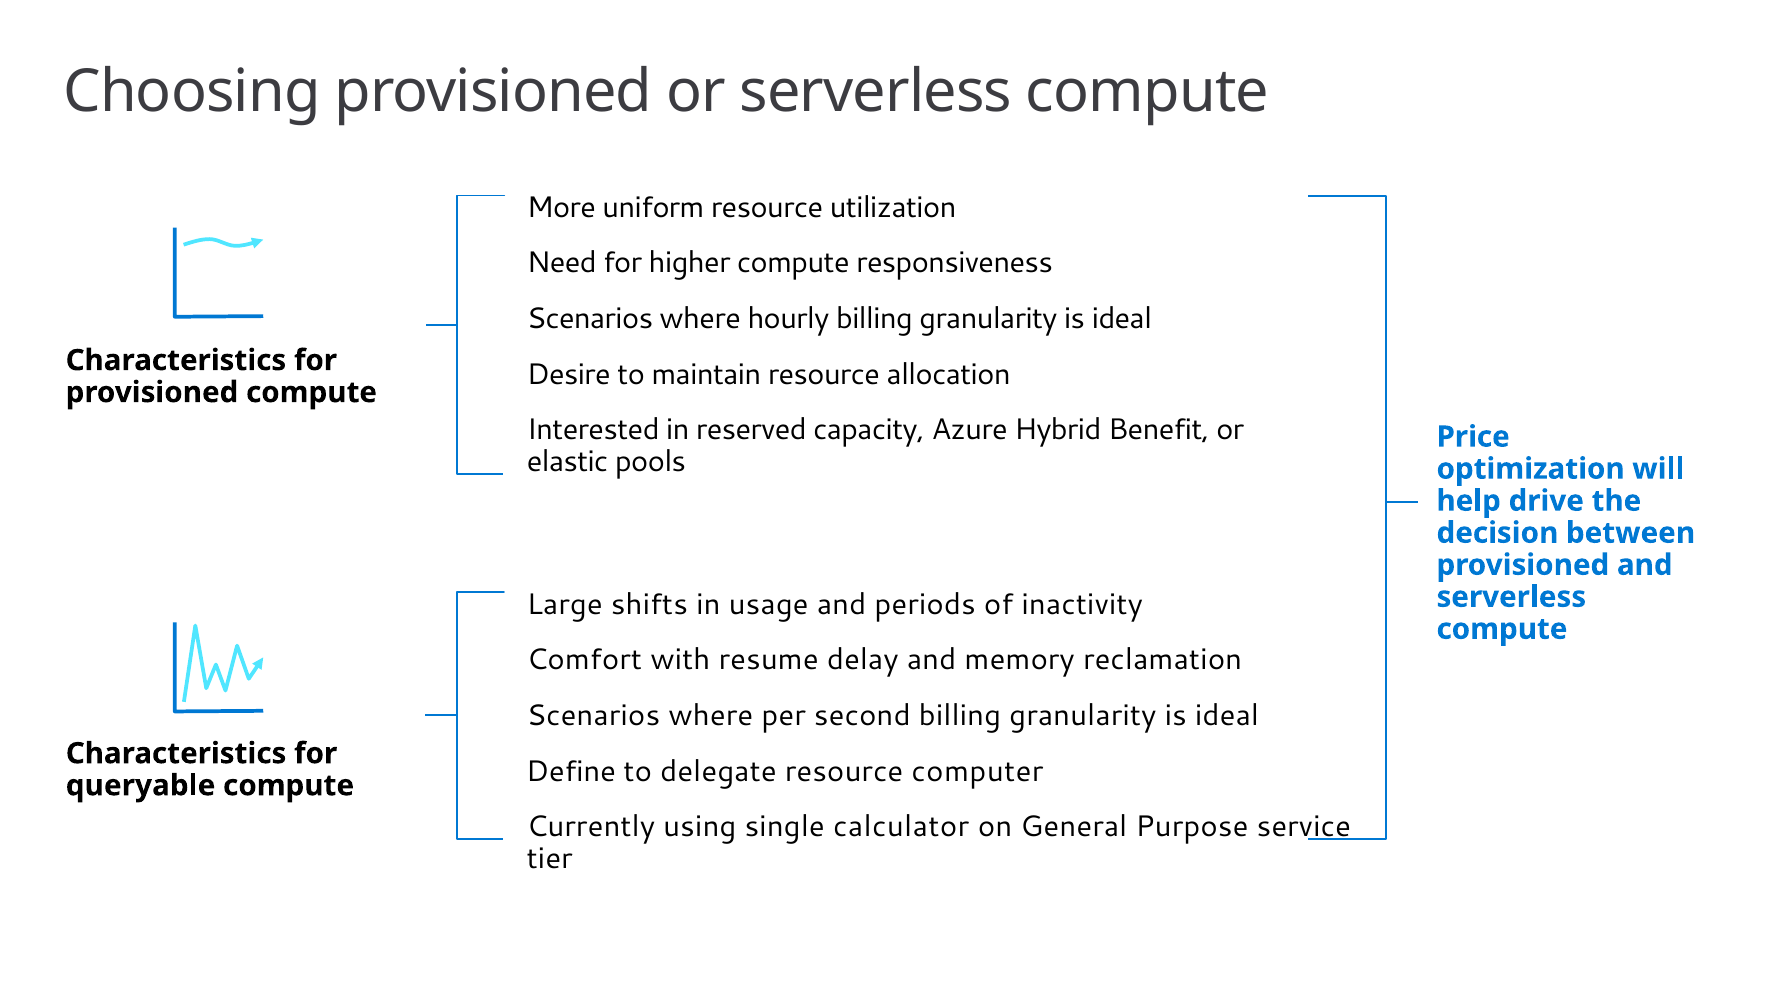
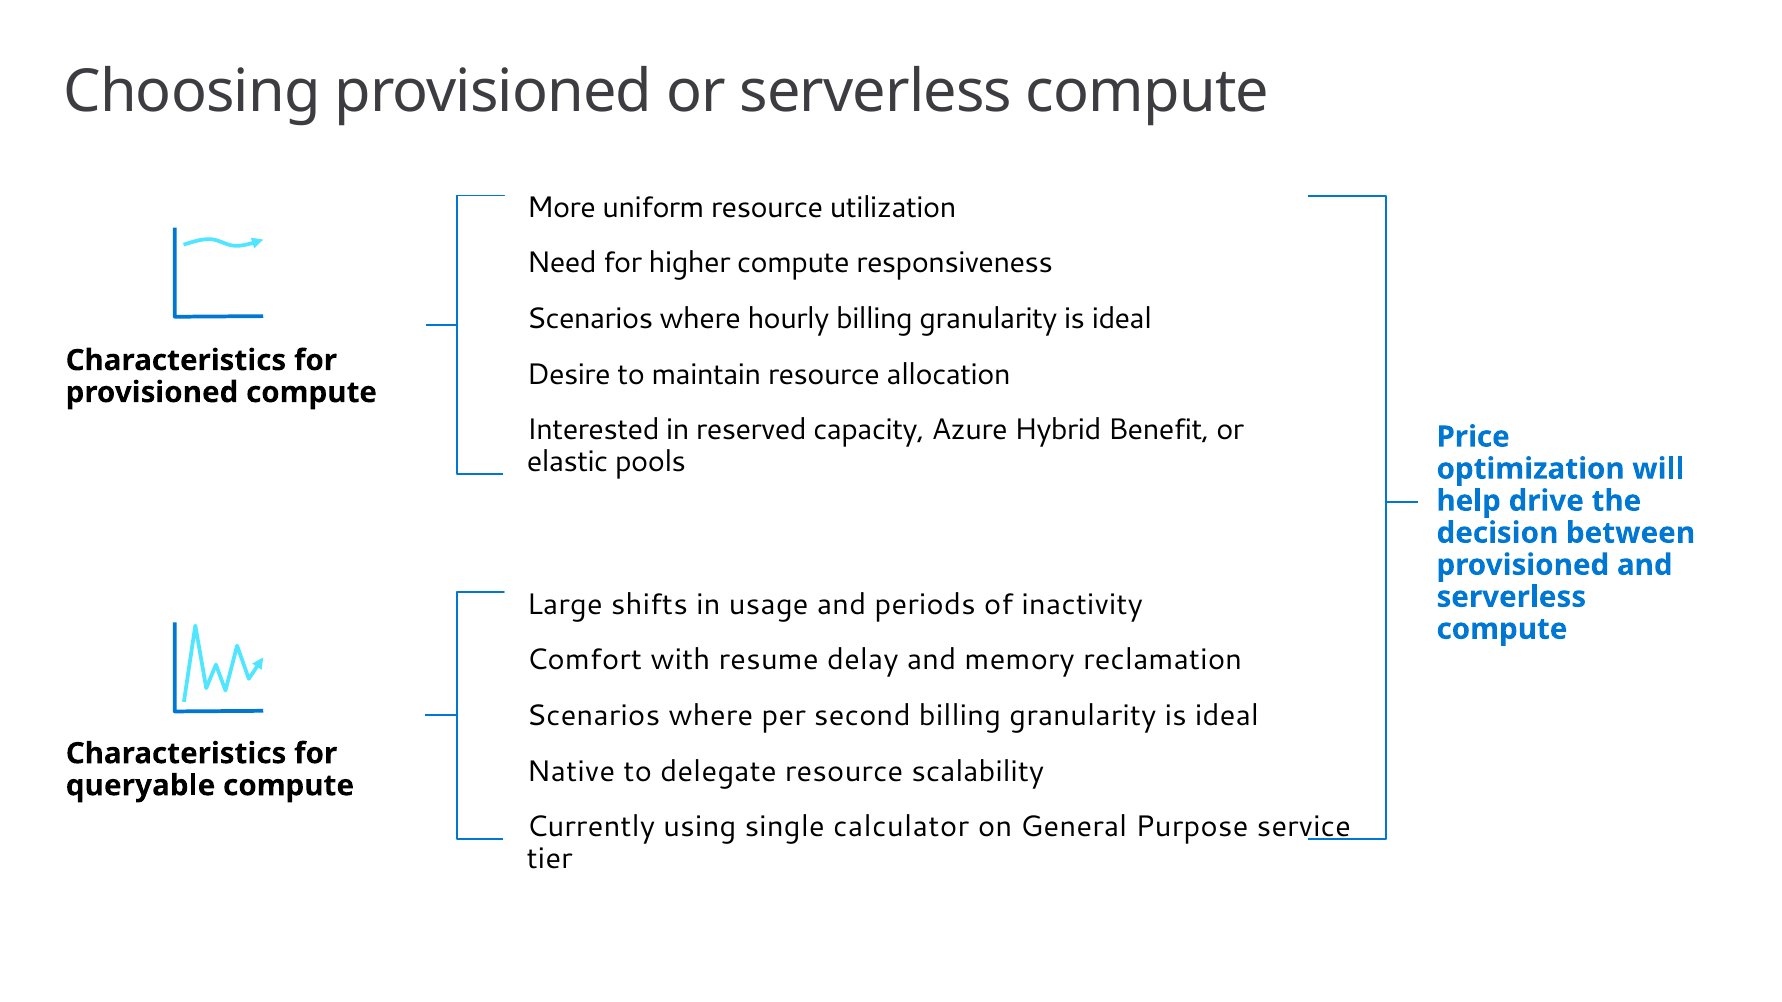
Define: Define -> Native
computer: computer -> scalability
